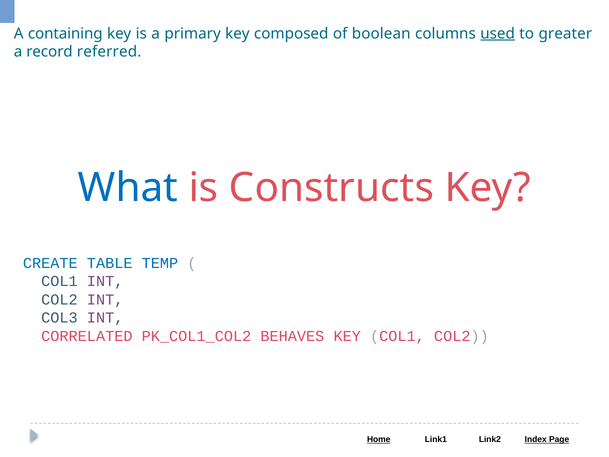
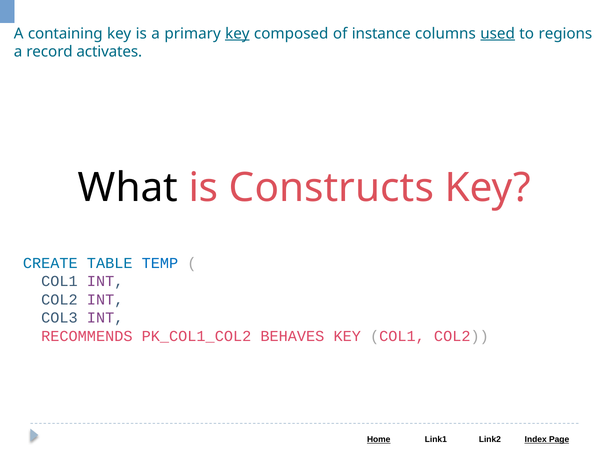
key at (237, 33) underline: none -> present
boolean: boolean -> instance
greater: greater -> regions
referred: referred -> activates
What colour: blue -> black
CORRELATED: CORRELATED -> RECOMMENDS
